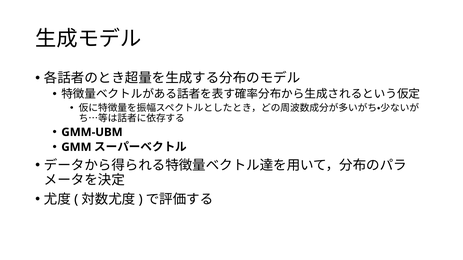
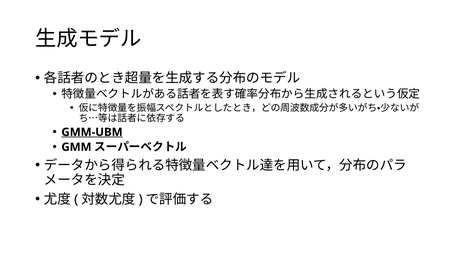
GMM-UBM underline: none -> present
